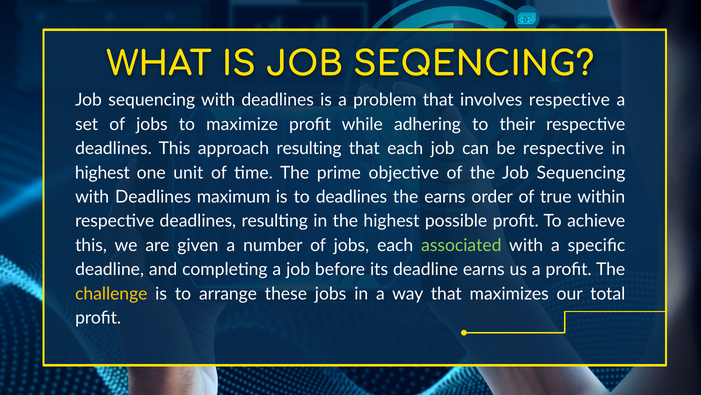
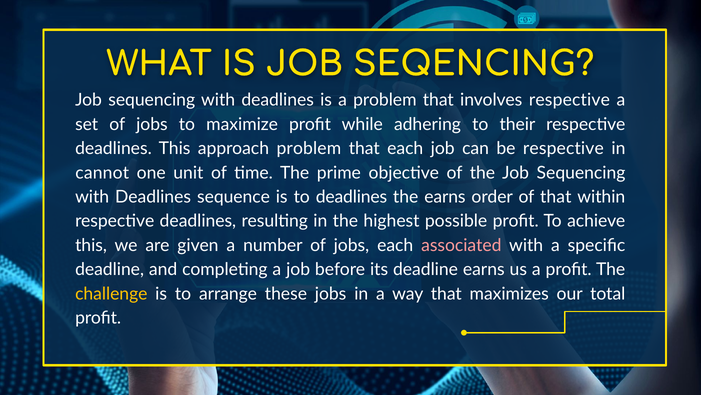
approach resulting: resulting -> problem
highest at (102, 172): highest -> cannot
maximum: maximum -> sequence
of true: true -> that
associated colour: light green -> pink
